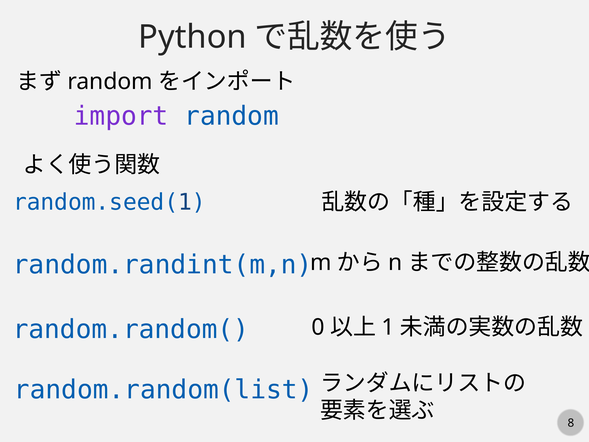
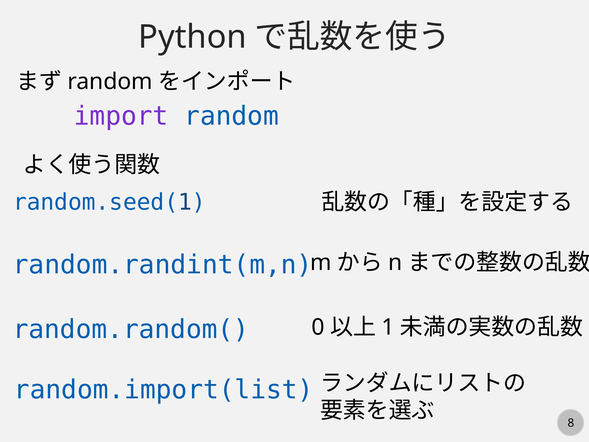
random.random(list: random.random(list -> random.import(list
